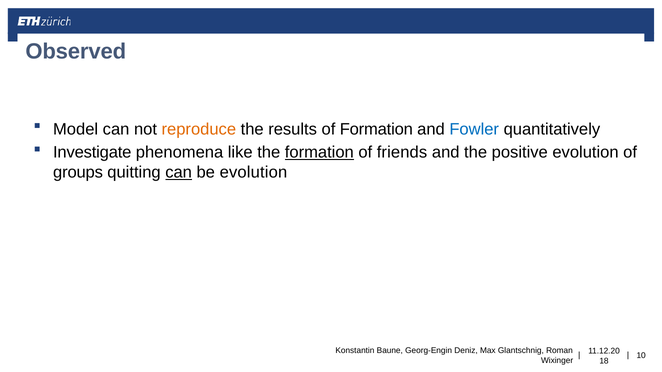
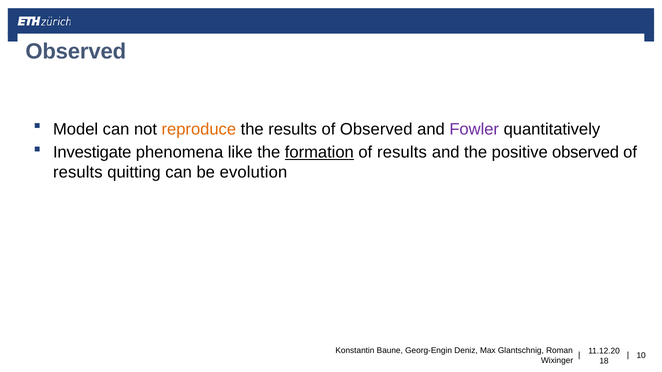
of Formation: Formation -> Observed
Fowler colour: blue -> purple
friends at (402, 153): friends -> results
positive evolution: evolution -> observed
groups at (78, 172): groups -> results
can at (179, 172) underline: present -> none
